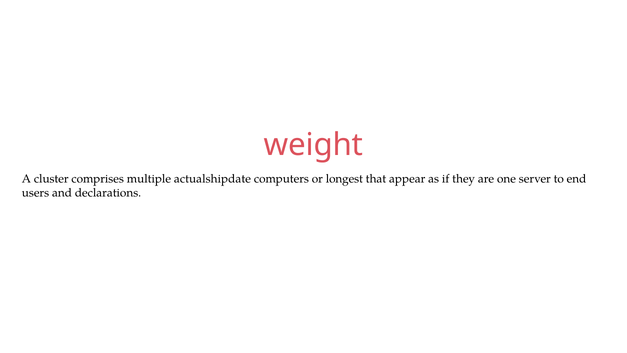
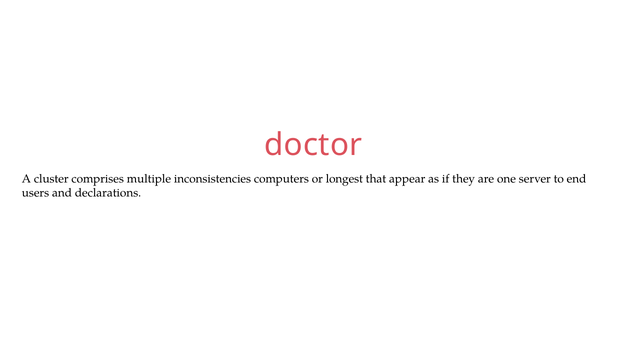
weight: weight -> doctor
actualshipdate: actualshipdate -> inconsistencies
